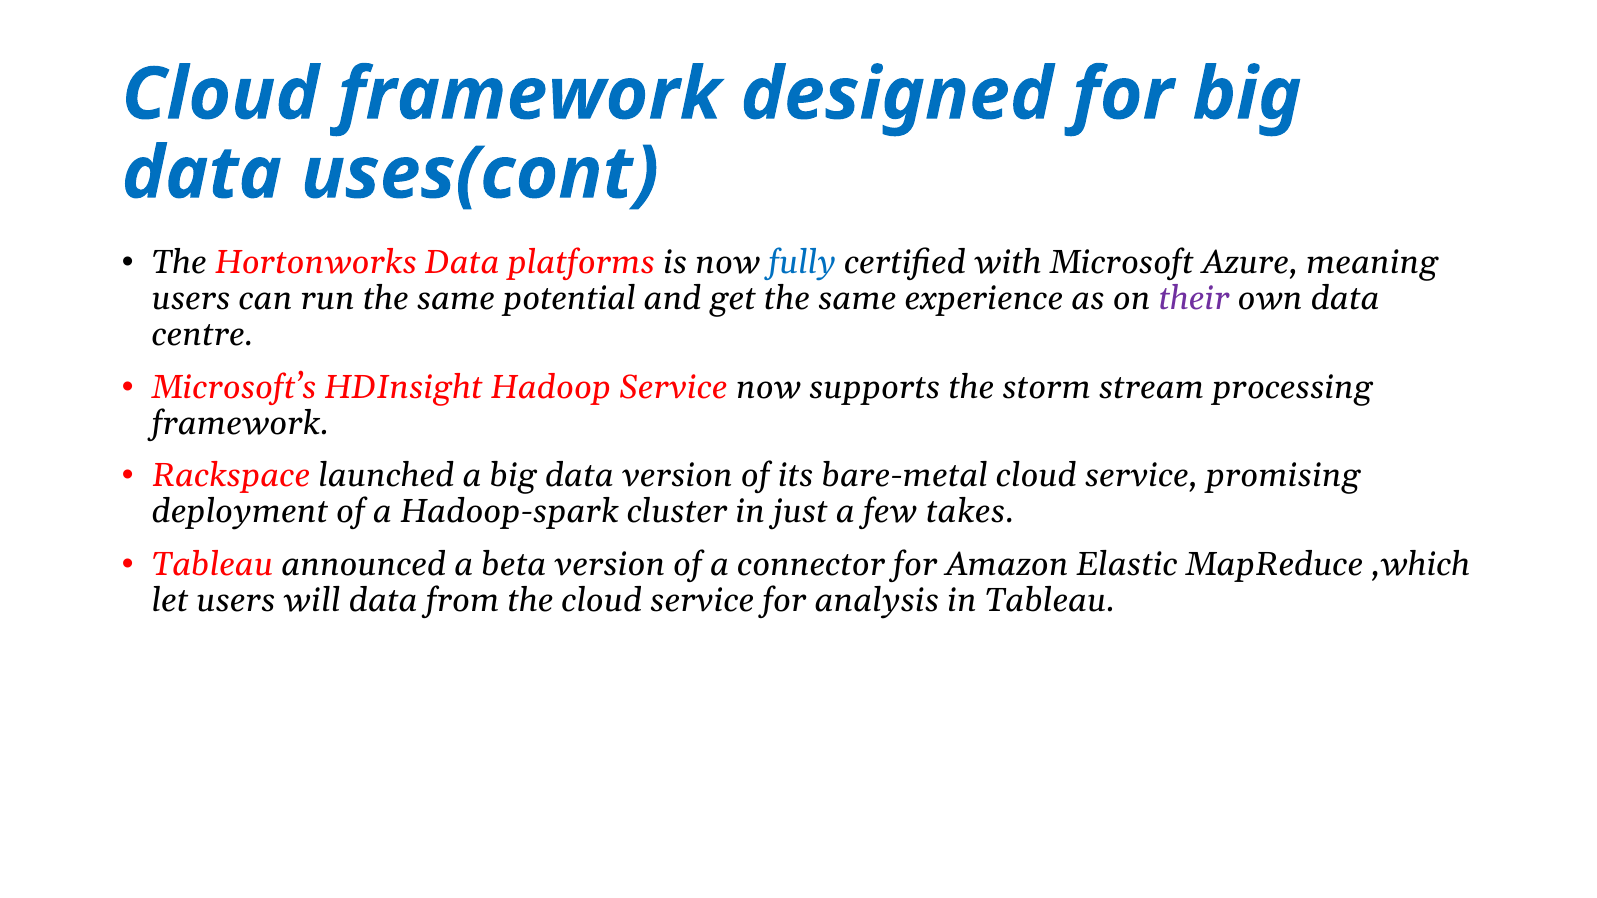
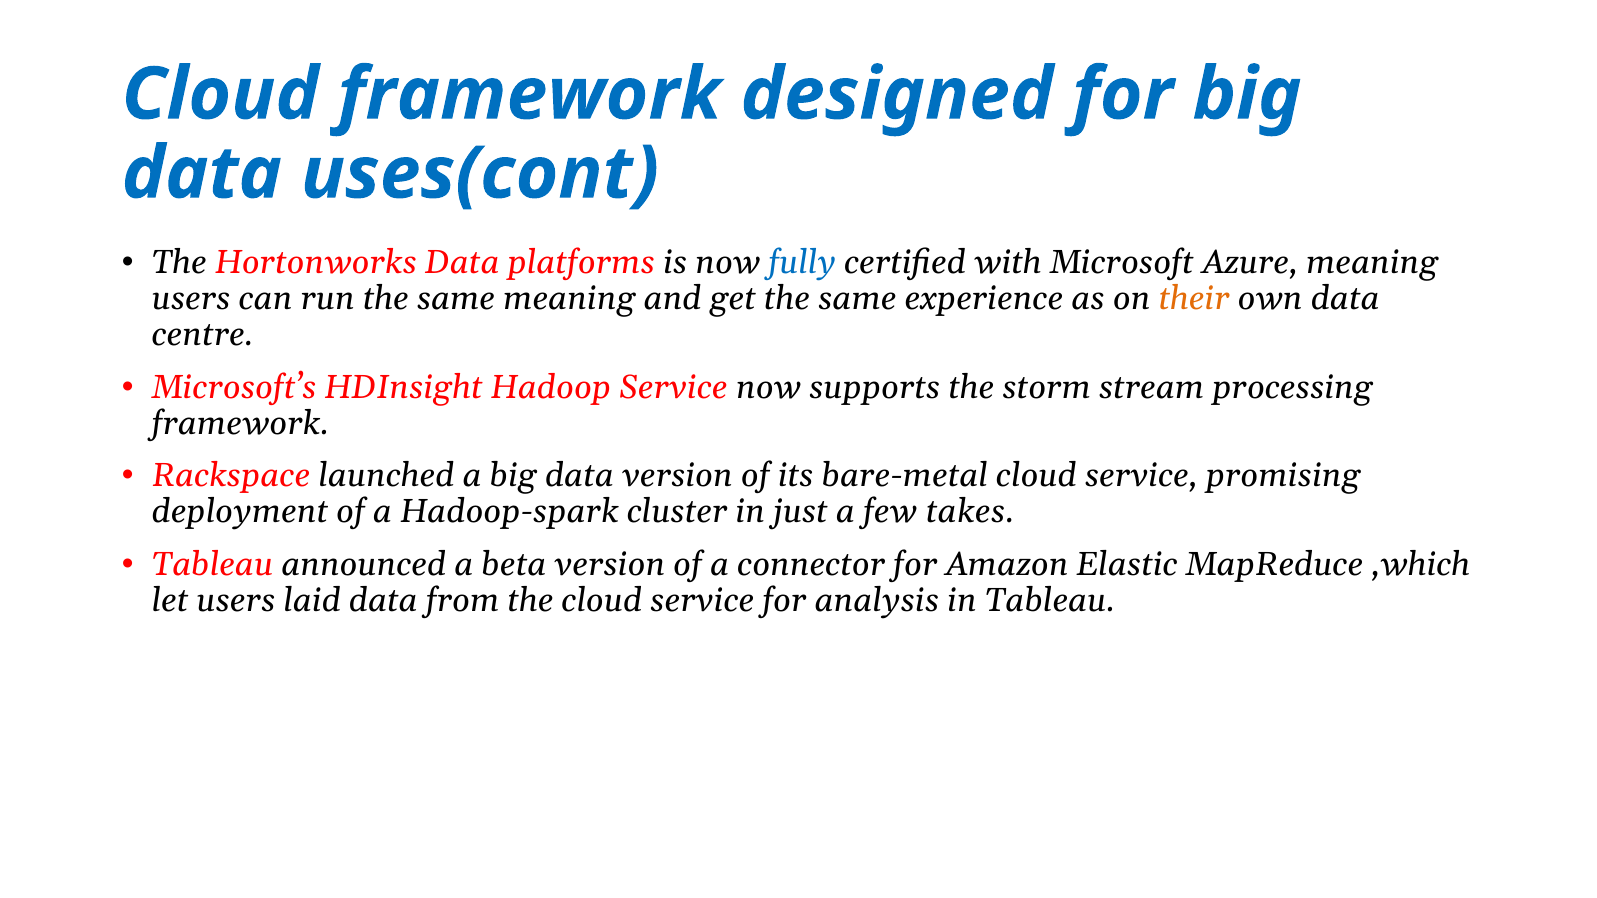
same potential: potential -> meaning
their colour: purple -> orange
will: will -> laid
